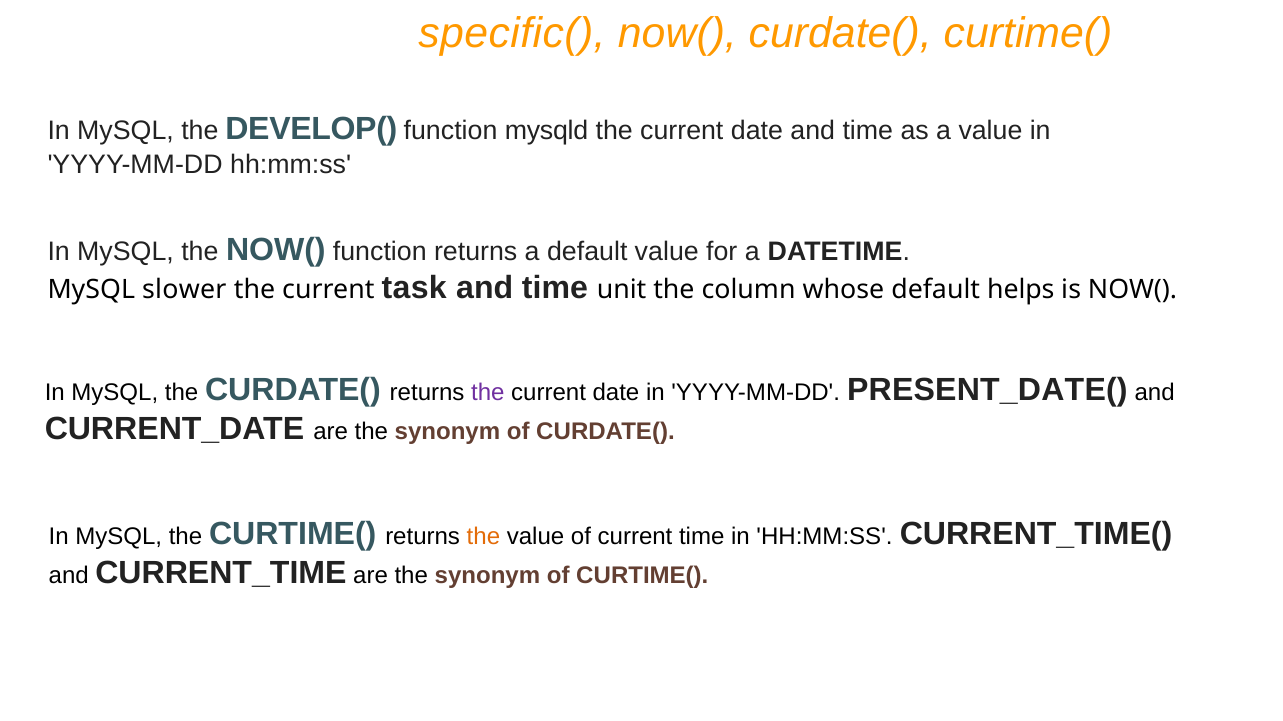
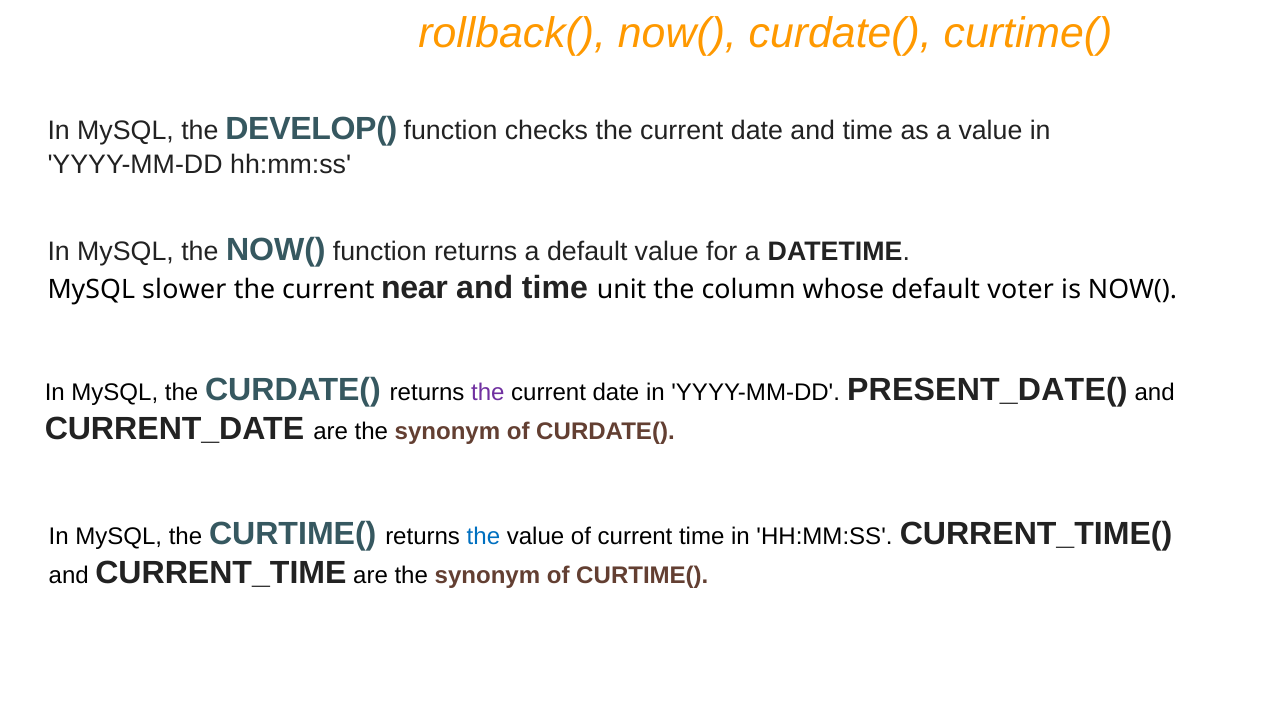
specific(: specific( -> rollback(
mysqld: mysqld -> checks
task: task -> near
helps: helps -> voter
the at (483, 537) colour: orange -> blue
